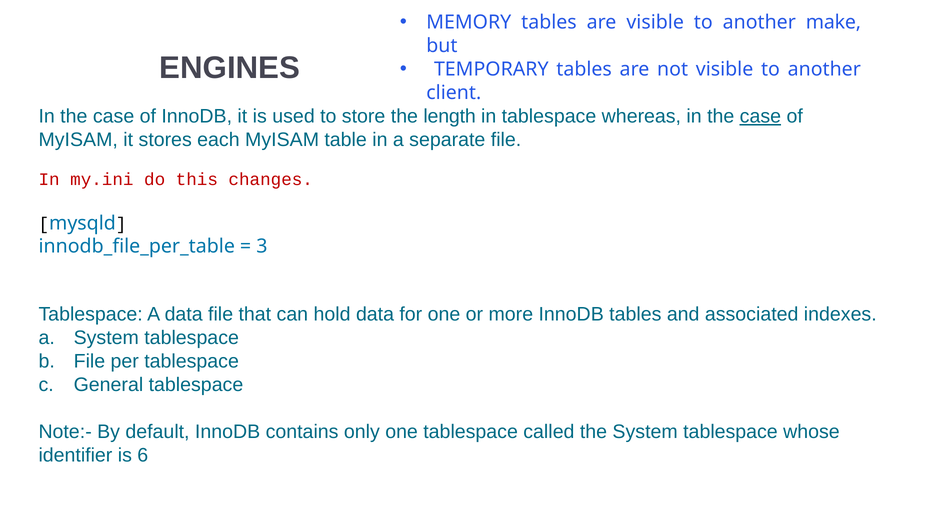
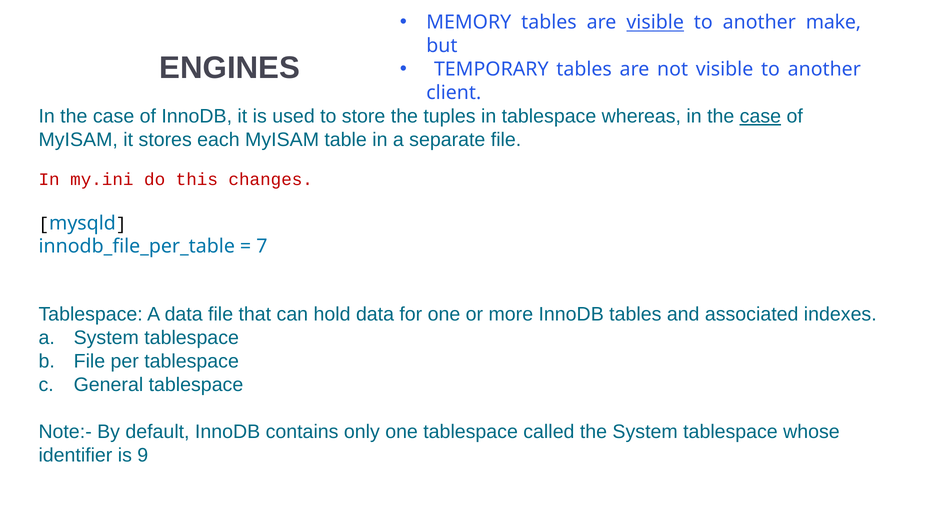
visible at (655, 22) underline: none -> present
length: length -> tuples
3: 3 -> 7
6: 6 -> 9
